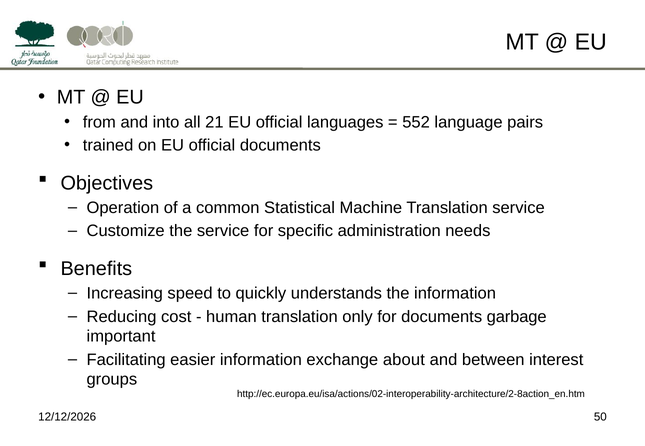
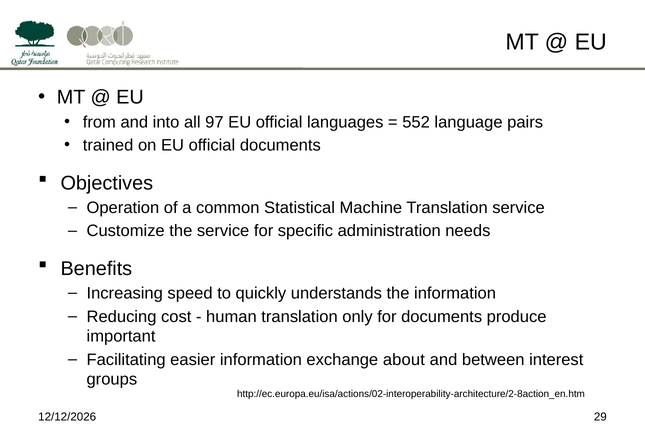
21: 21 -> 97
garbage: garbage -> produce
50: 50 -> 29
